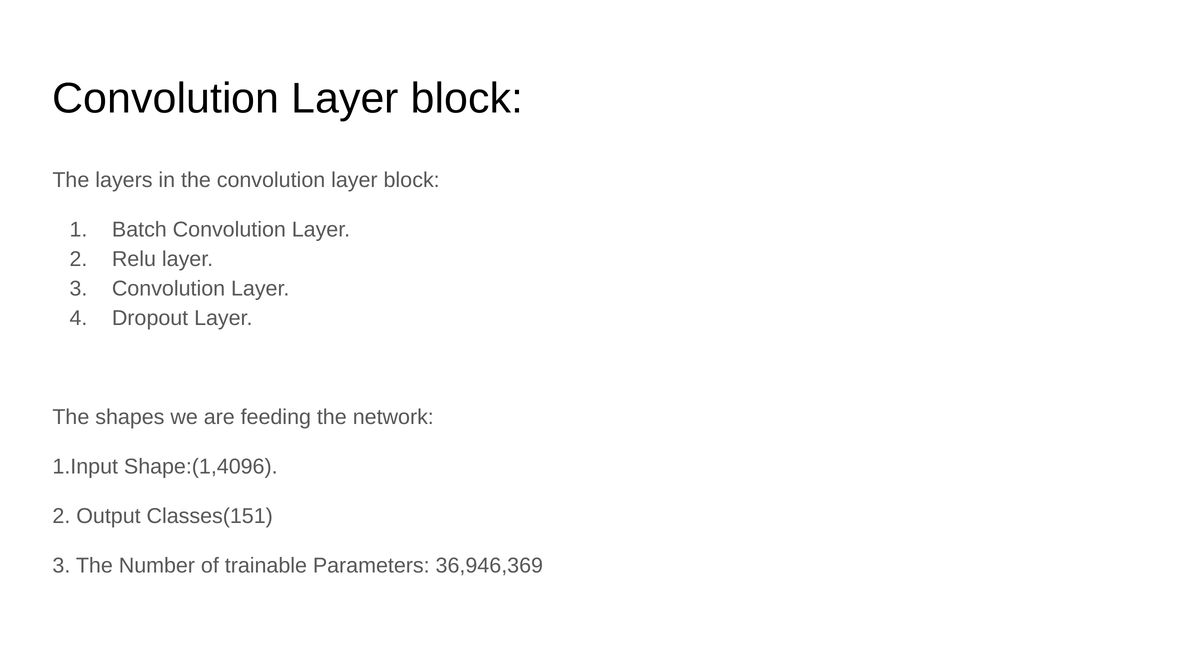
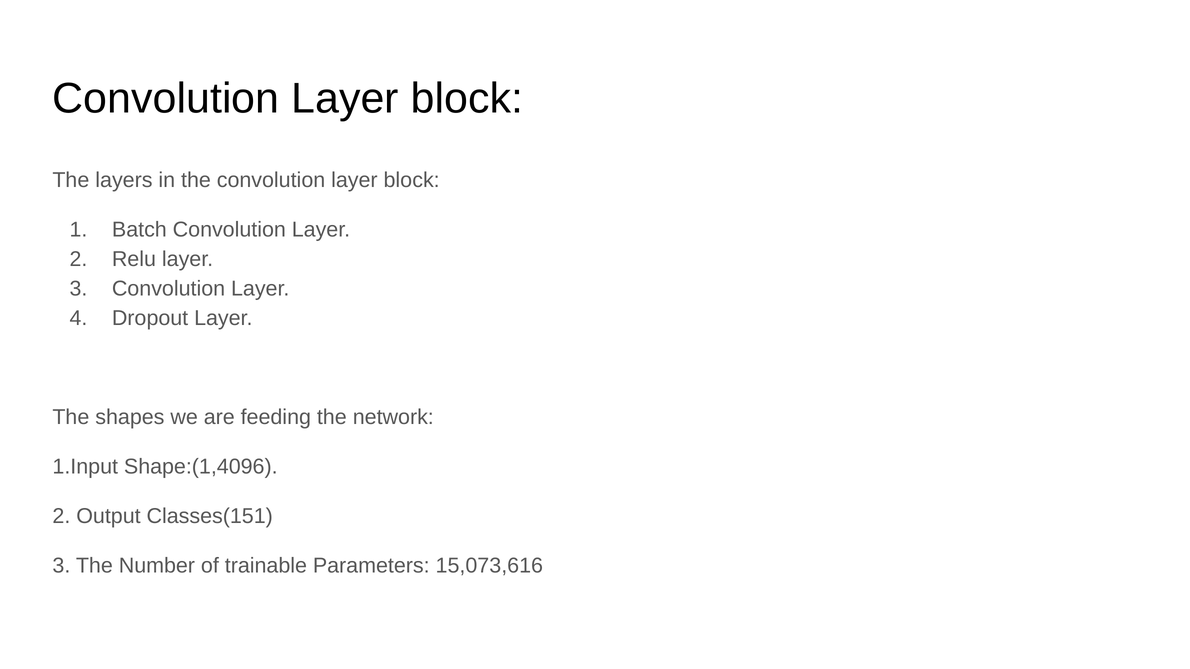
36,946,369: 36,946,369 -> 15,073,616
